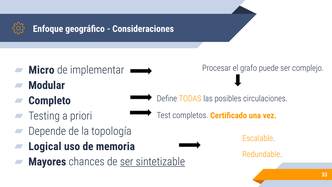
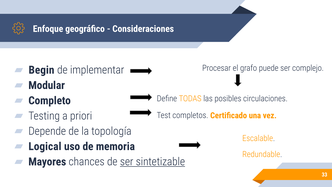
Micro: Micro -> Begin
